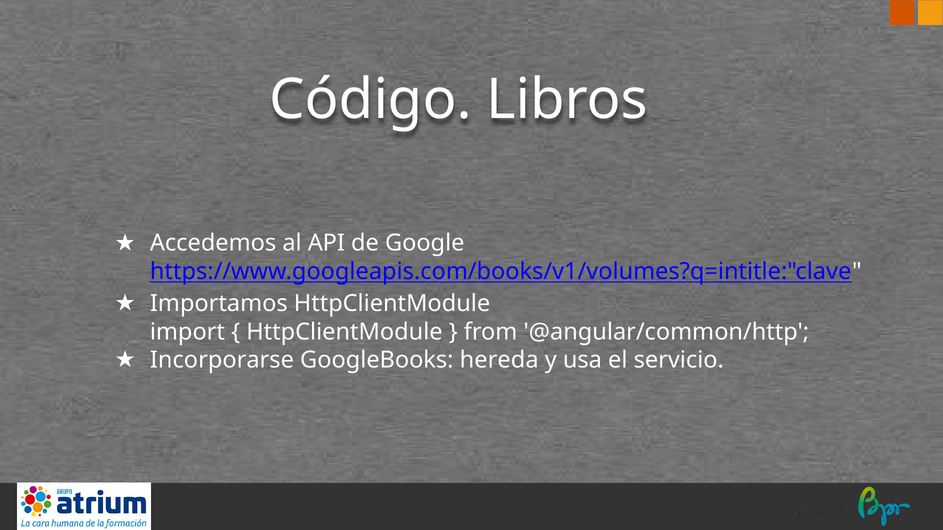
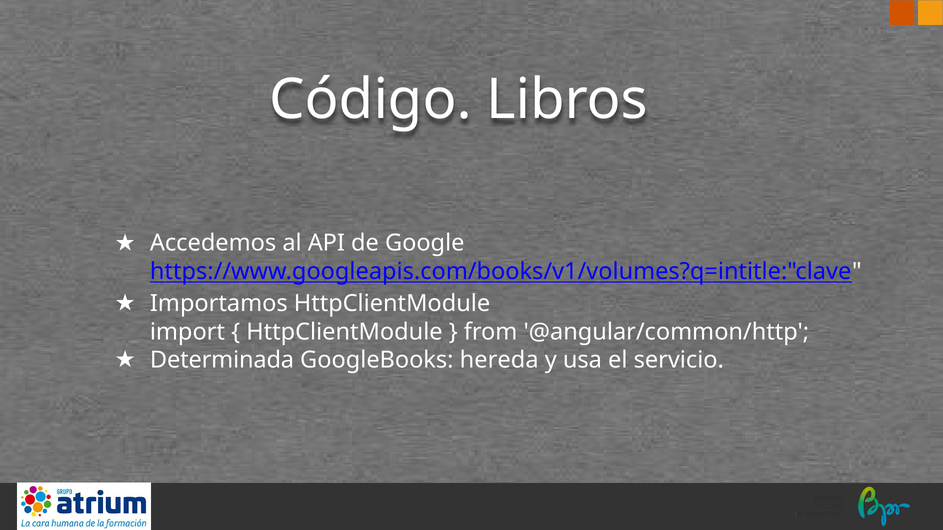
Incorporarse: Incorporarse -> Determinada
